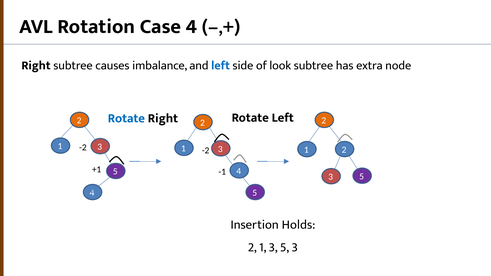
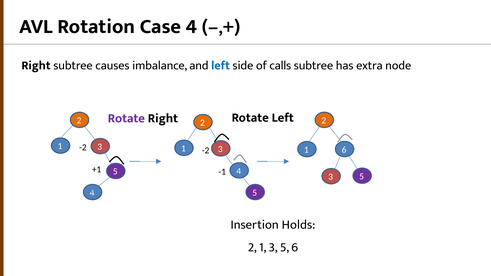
look: look -> calls
Rotate at (126, 118) colour: blue -> purple
1 2: 2 -> 6
1 3 5 3: 3 -> 6
